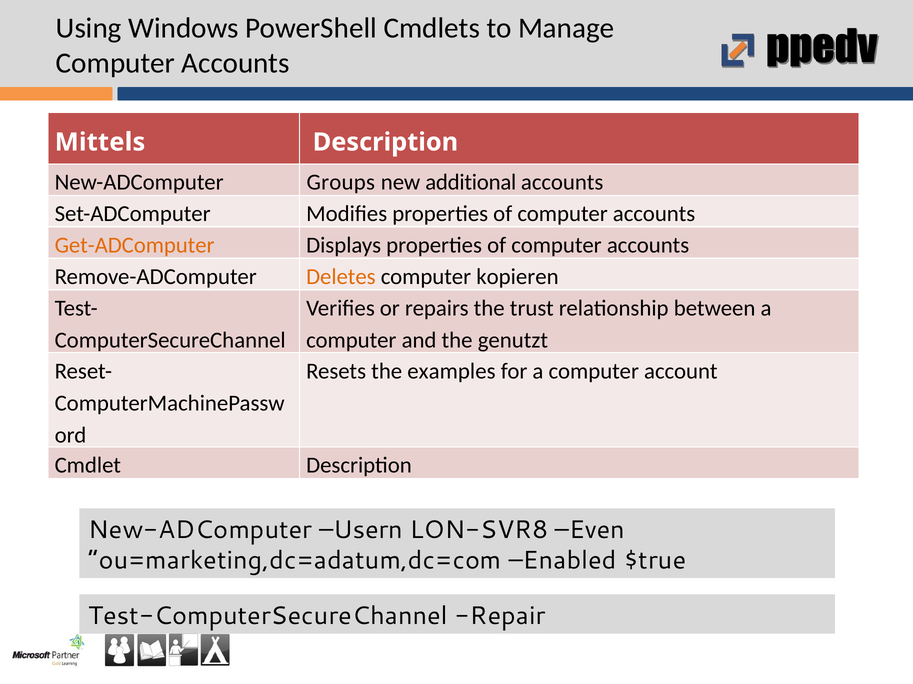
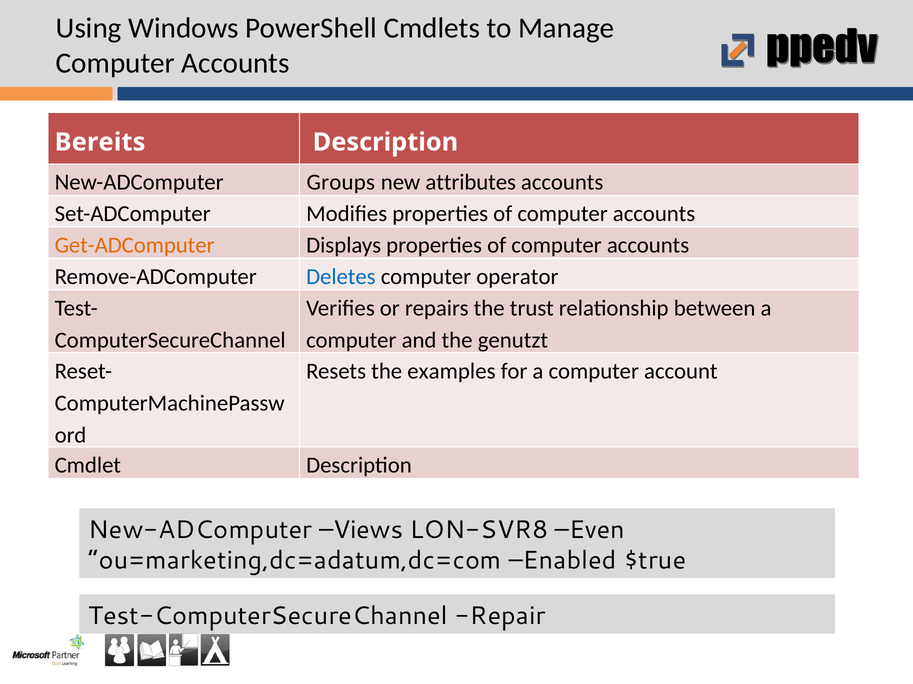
Mittels: Mittels -> Bereits
additional: additional -> attributes
Deletes colour: orange -> blue
kopieren: kopieren -> operator
Usern: Usern -> Views
